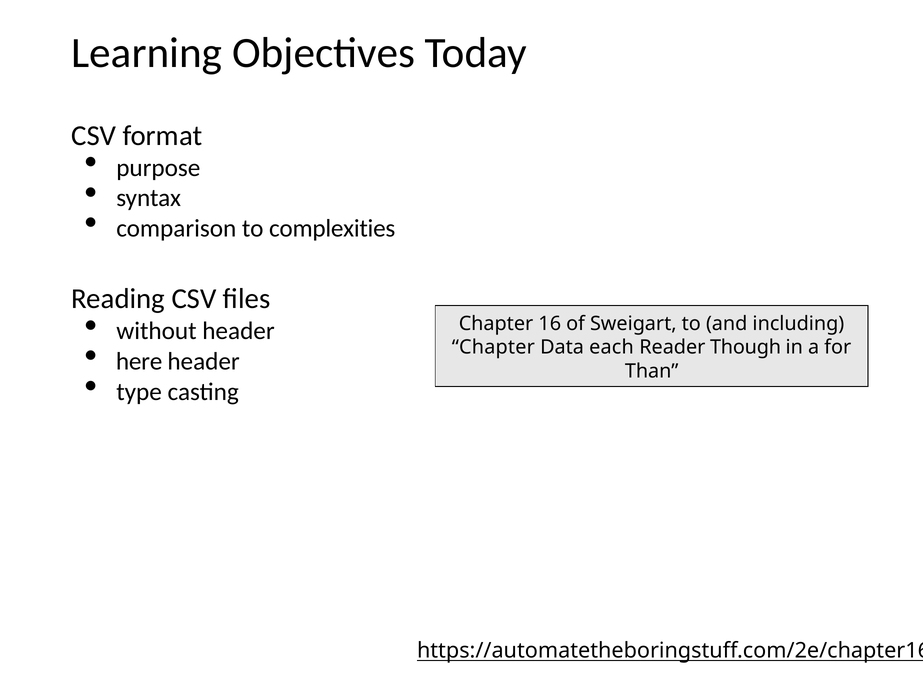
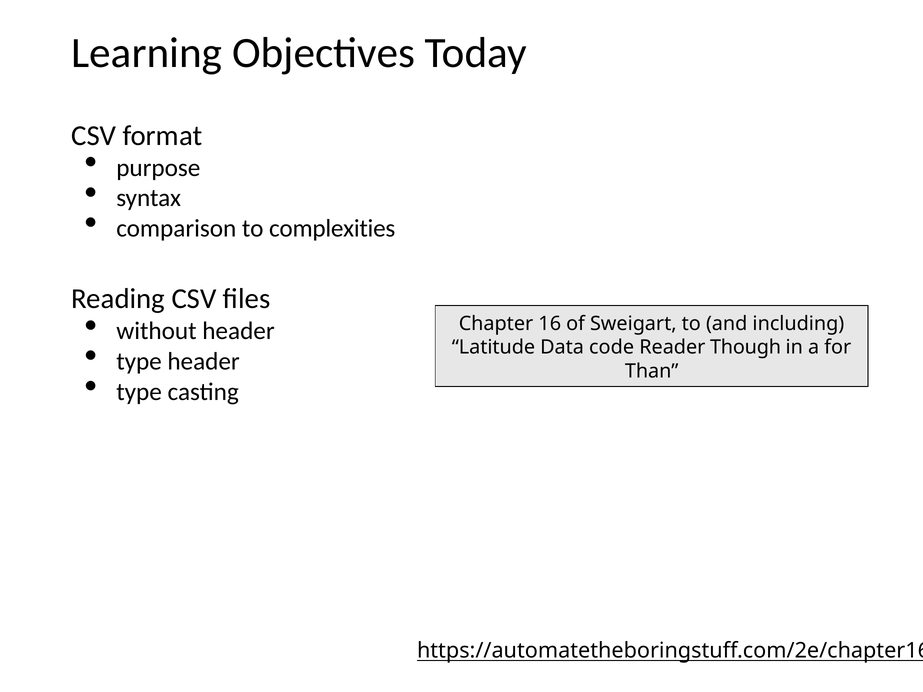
Chapter at (493, 348): Chapter -> Latitude
each: each -> code
here at (139, 362): here -> type
